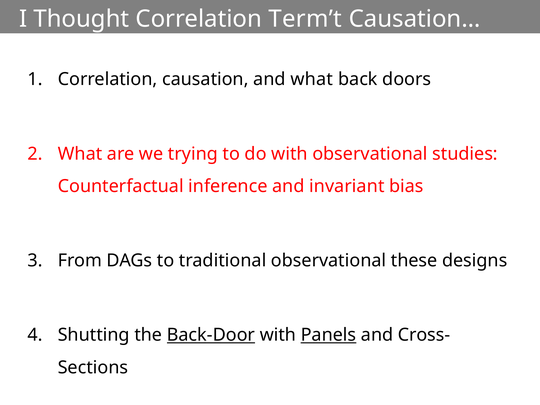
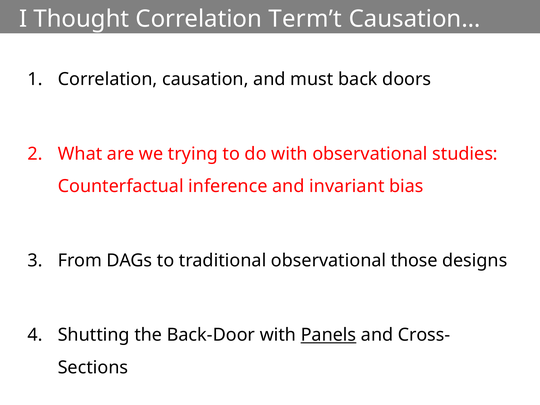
and what: what -> must
these: these -> those
Back-Door underline: present -> none
